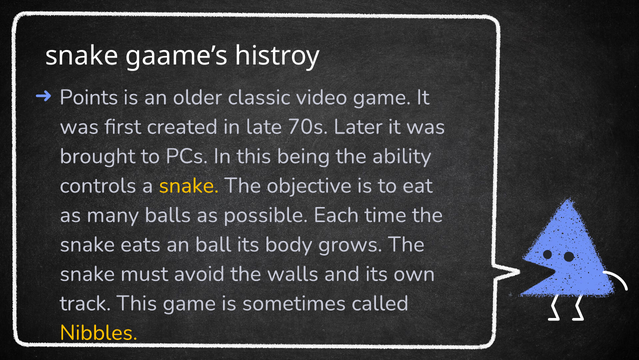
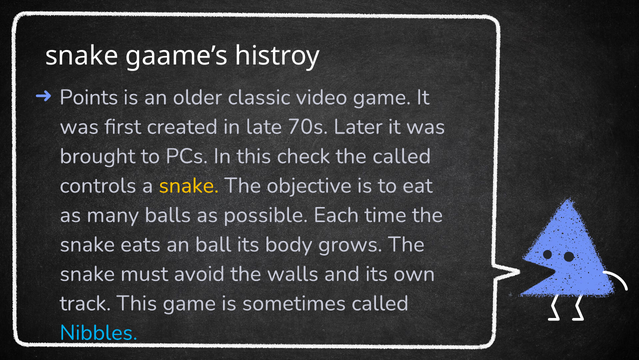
being: being -> check
the ability: ability -> called
Nibbles colour: yellow -> light blue
